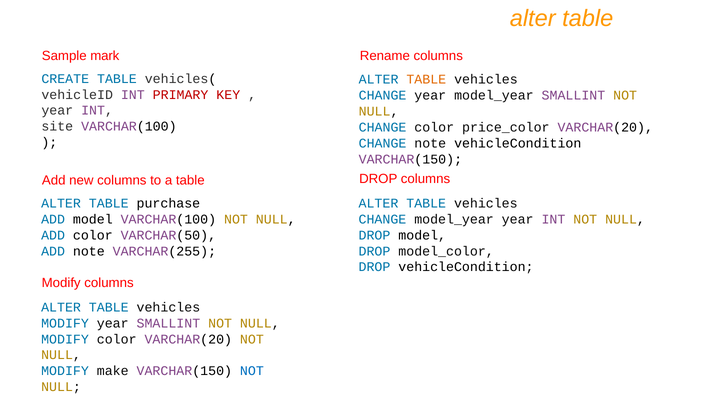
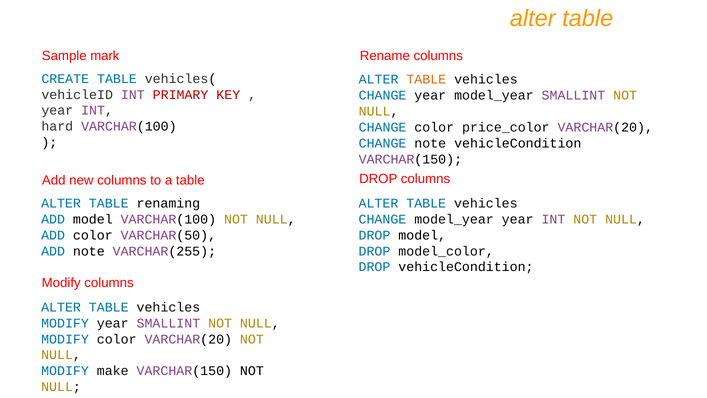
site: site -> hard
purchase: purchase -> renaming
NOT at (252, 371) colour: blue -> black
